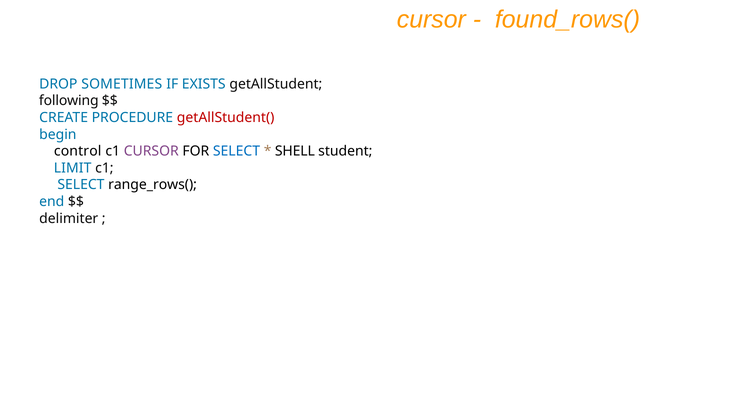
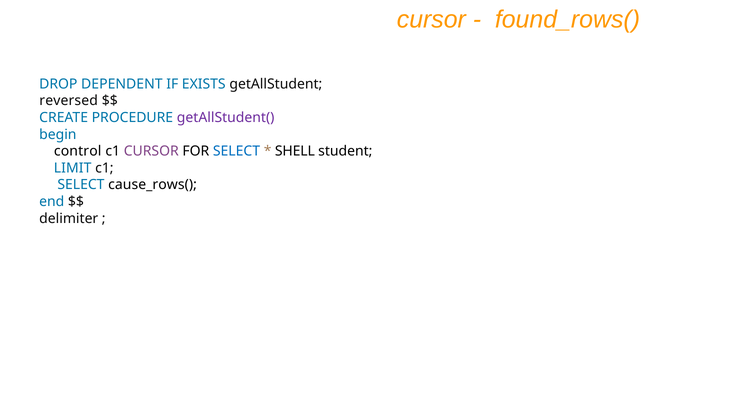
SOMETIMES: SOMETIMES -> DEPENDENT
following: following -> reversed
getAllStudent( colour: red -> purple
range_rows(: range_rows( -> cause_rows(
